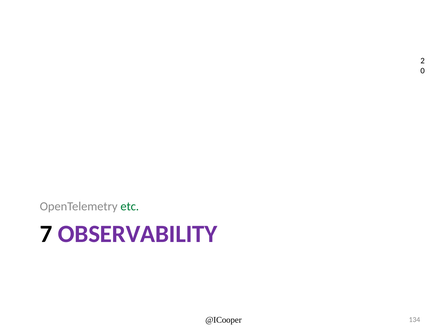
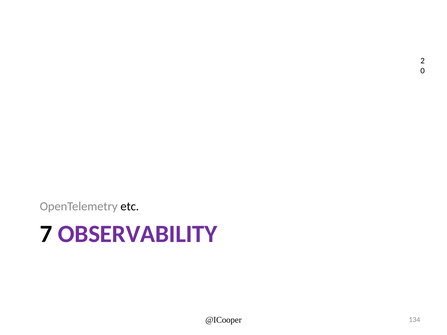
etc colour: green -> black
